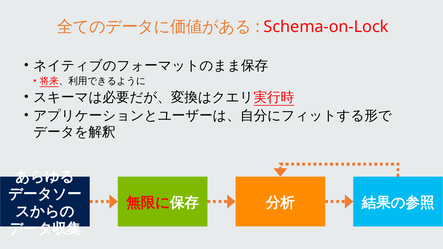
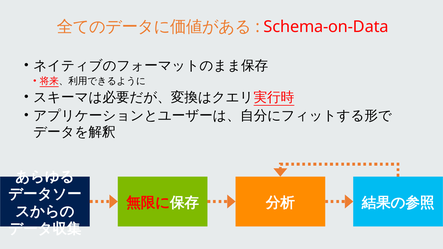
Schema-on-Lock: Schema-on-Lock -> Schema-on-Data
